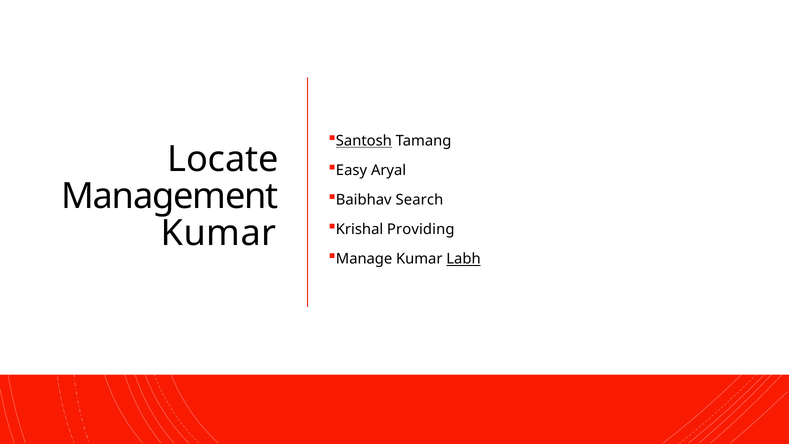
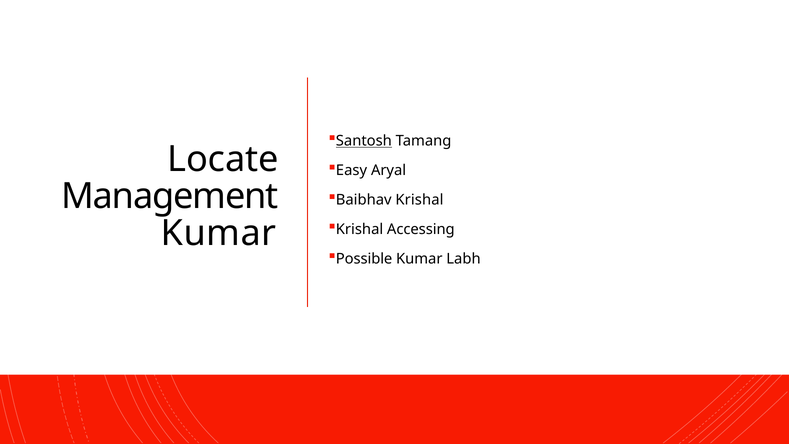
Baibhav Search: Search -> Krishal
Providing: Providing -> Accessing
Manage: Manage -> Possible
Labh underline: present -> none
